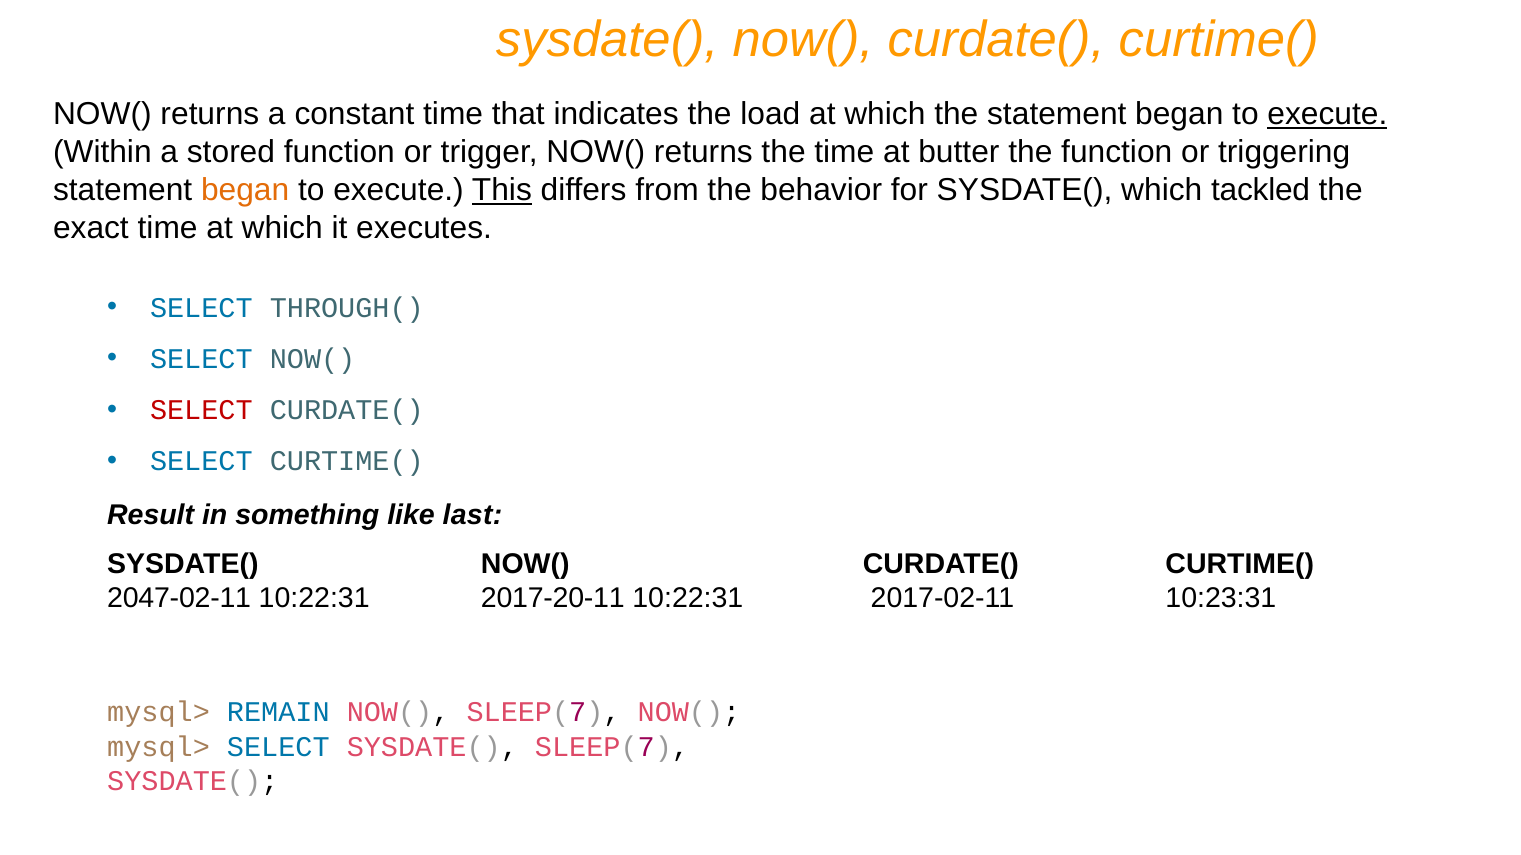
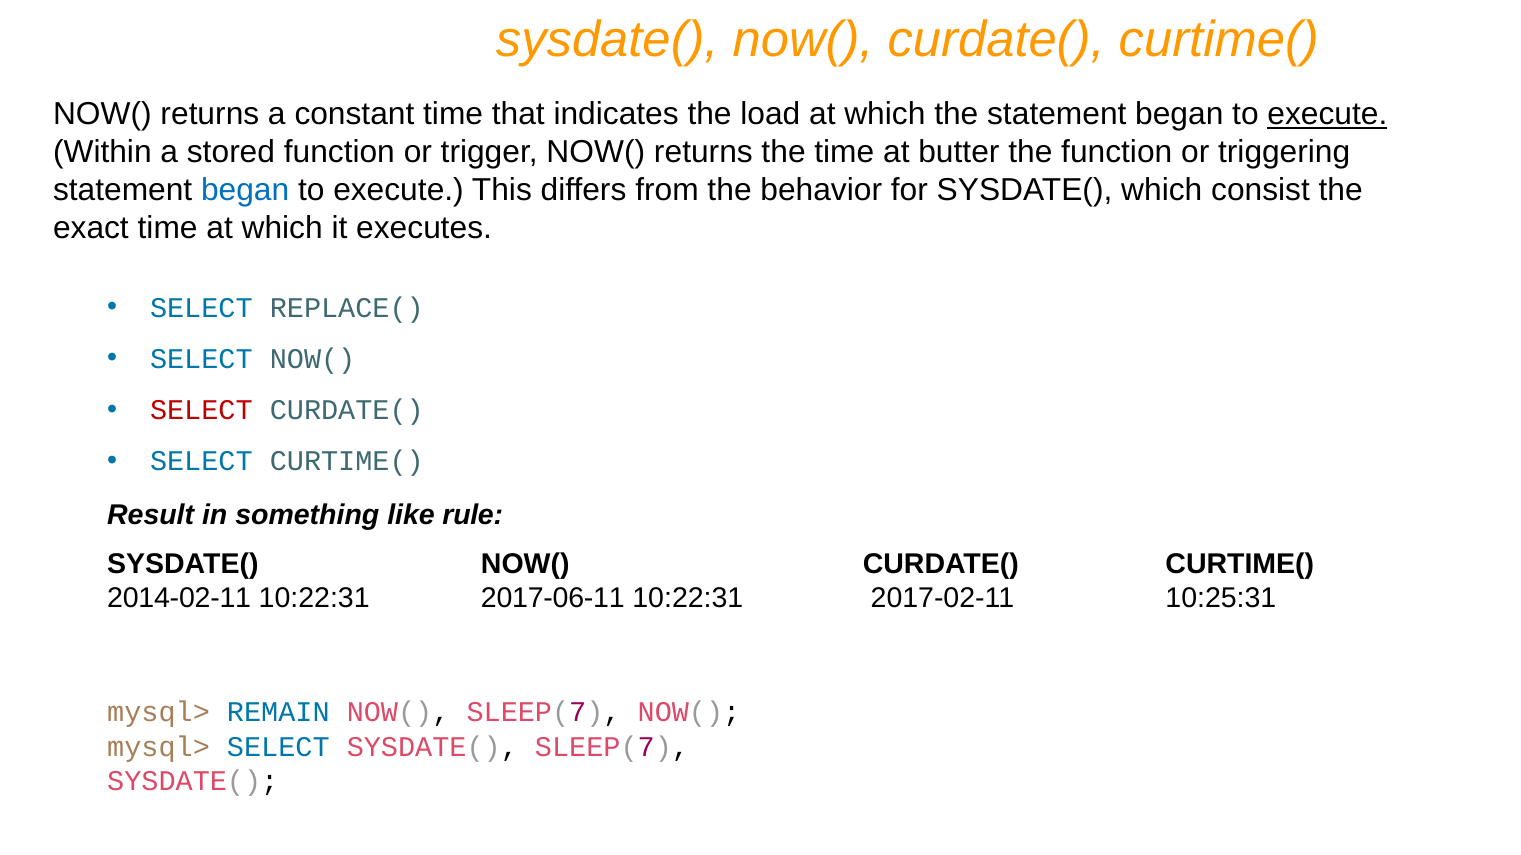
began at (245, 191) colour: orange -> blue
This underline: present -> none
tackled: tackled -> consist
THROUGH(: THROUGH( -> REPLACE(
last: last -> rule
2047-02-11: 2047-02-11 -> 2014-02-11
2017-20-11: 2017-20-11 -> 2017-06-11
10:23:31: 10:23:31 -> 10:25:31
